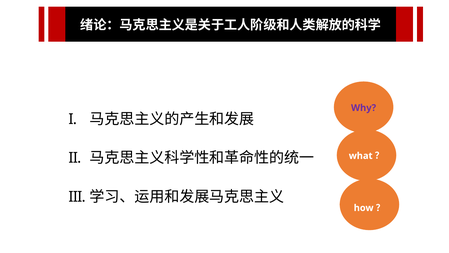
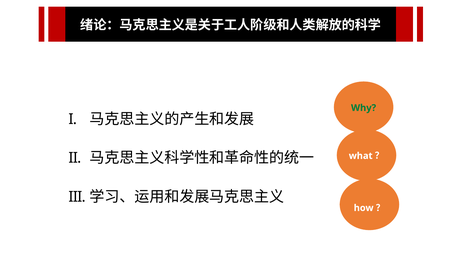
Why colour: purple -> green
